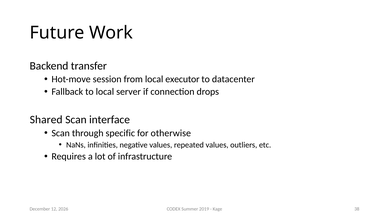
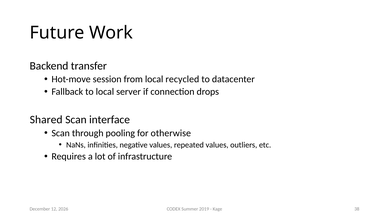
executor: executor -> recycled
specific: specific -> pooling
